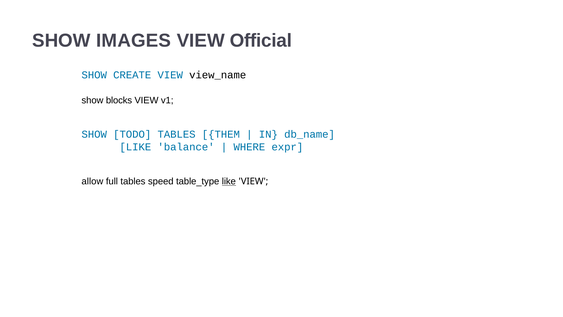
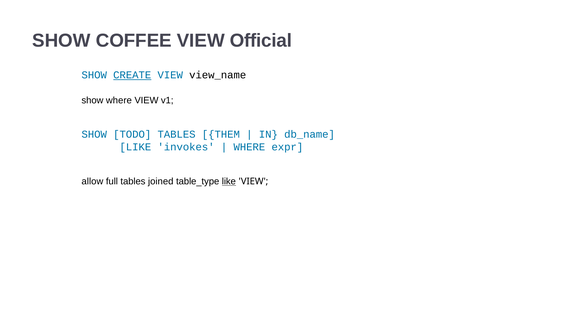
IMAGES: IMAGES -> COFFEE
CREATE underline: none -> present
show blocks: blocks -> where
balance: balance -> invokes
speed: speed -> joined
